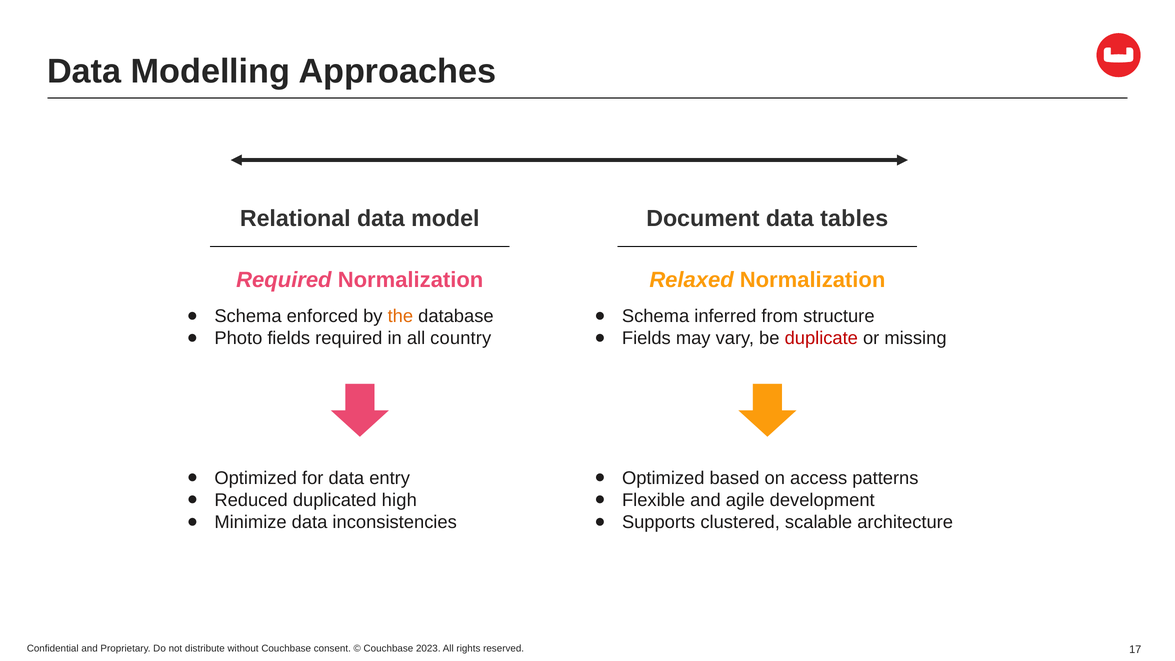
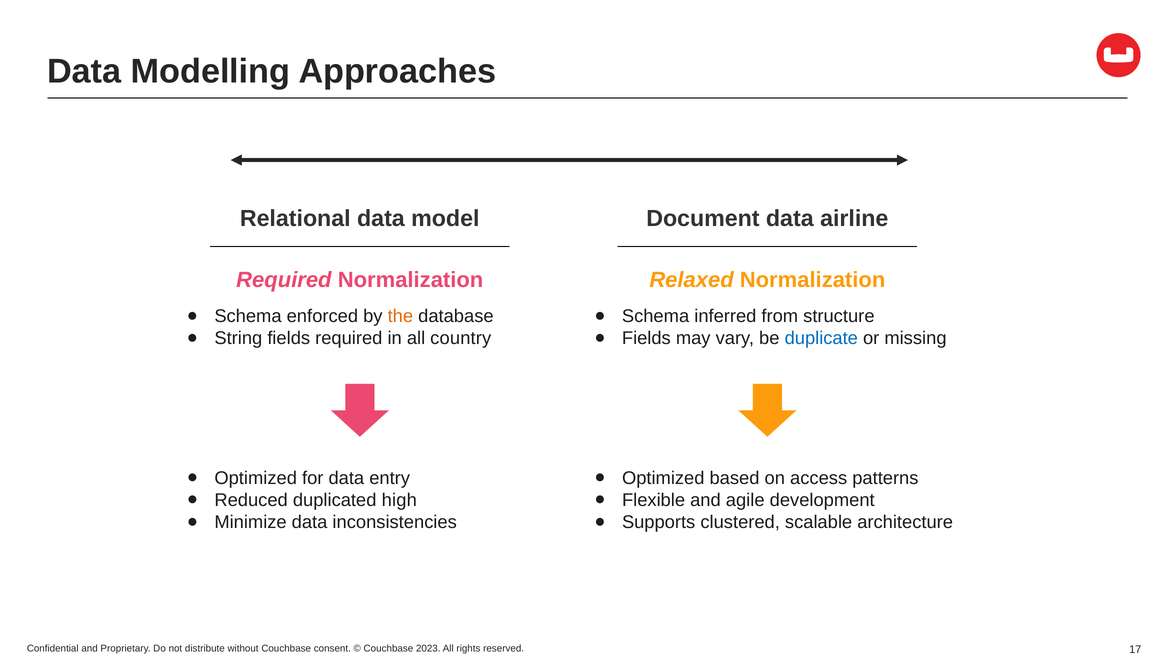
tables: tables -> airline
Photo: Photo -> String
duplicate colour: red -> blue
